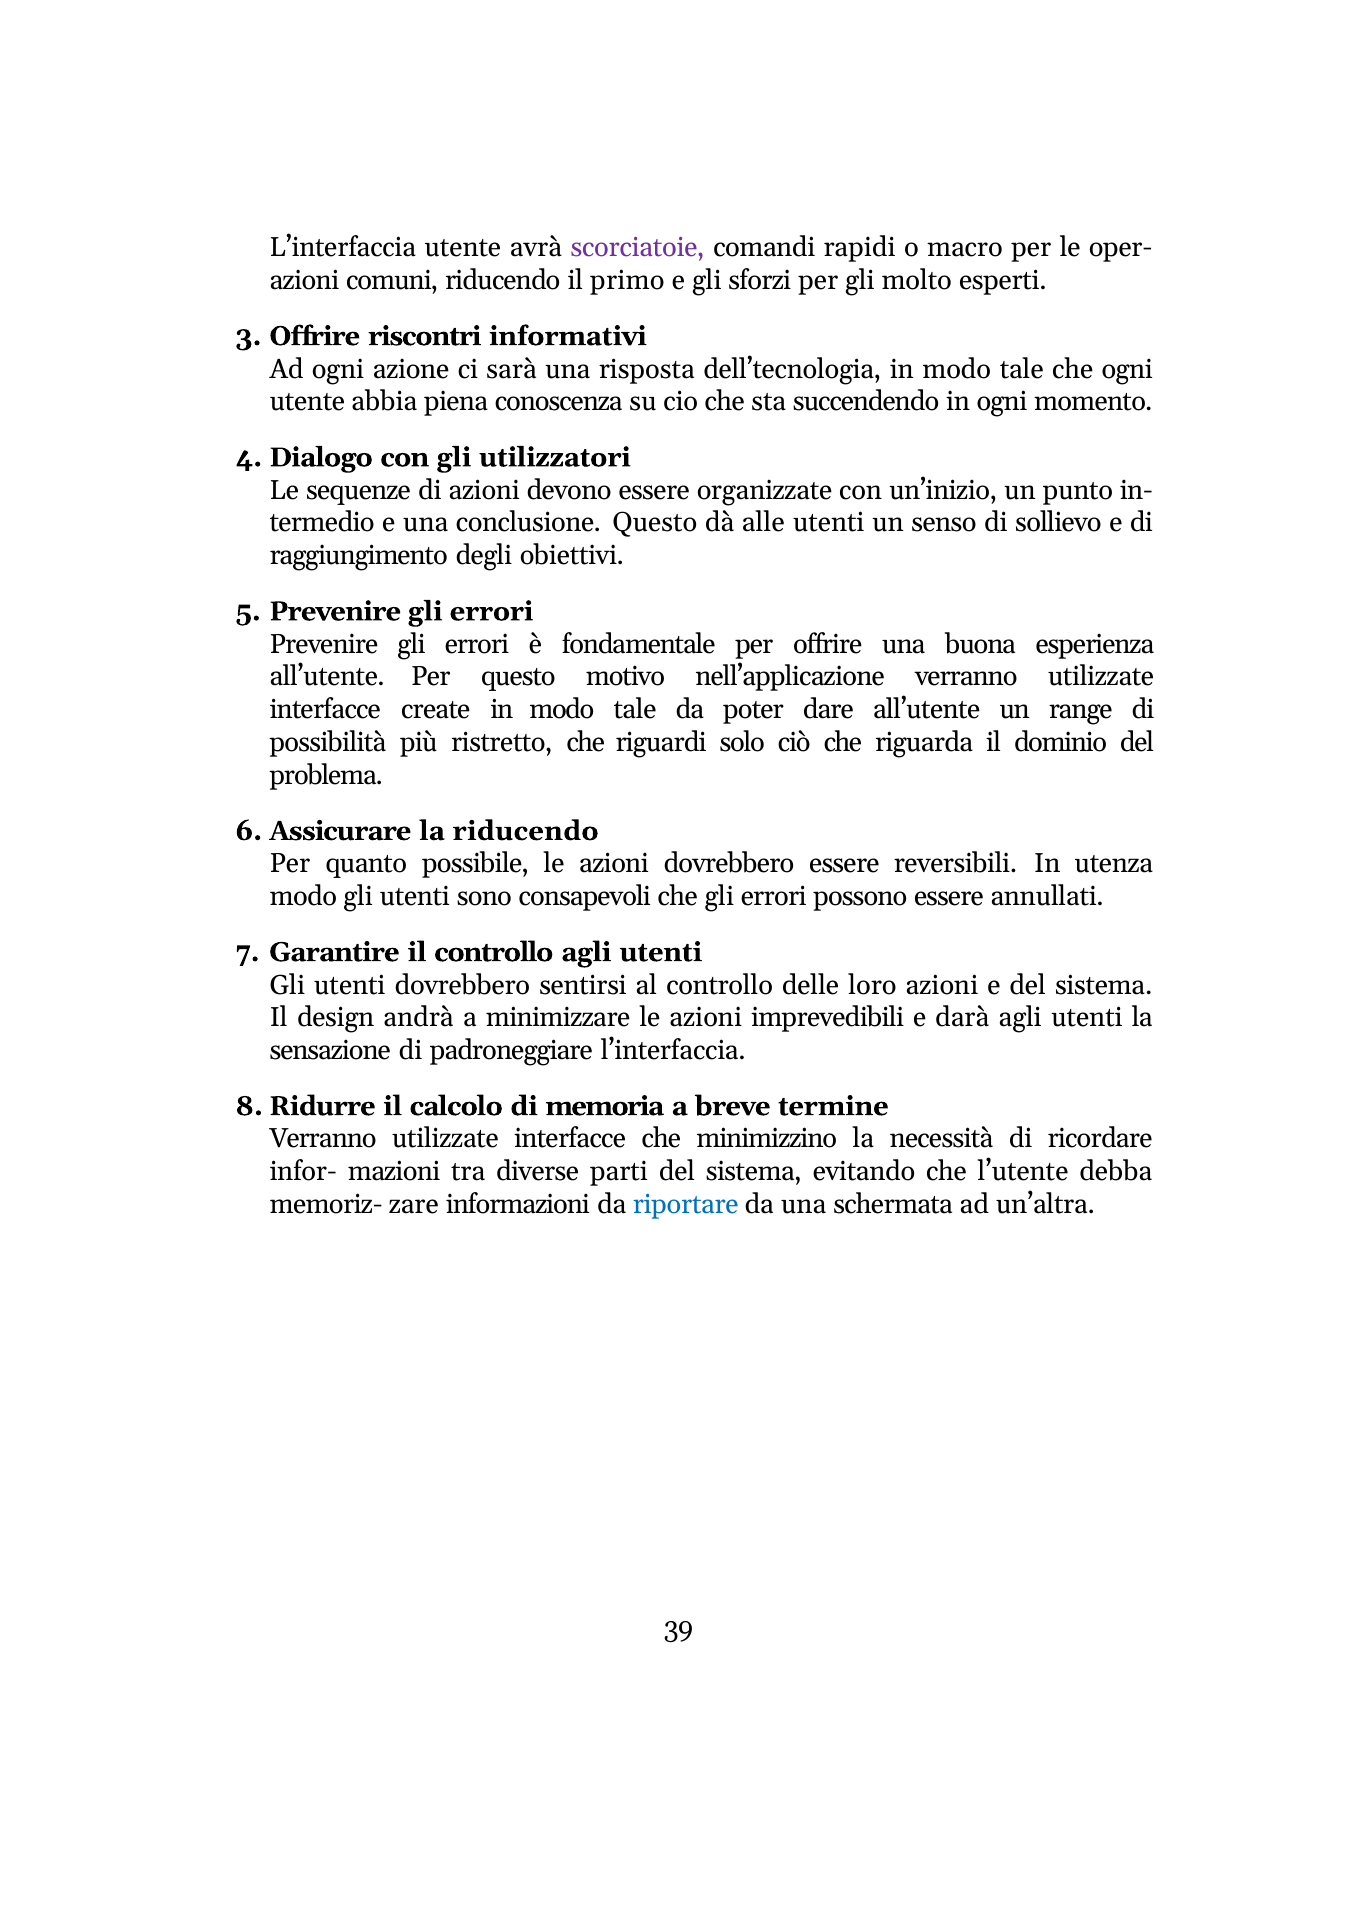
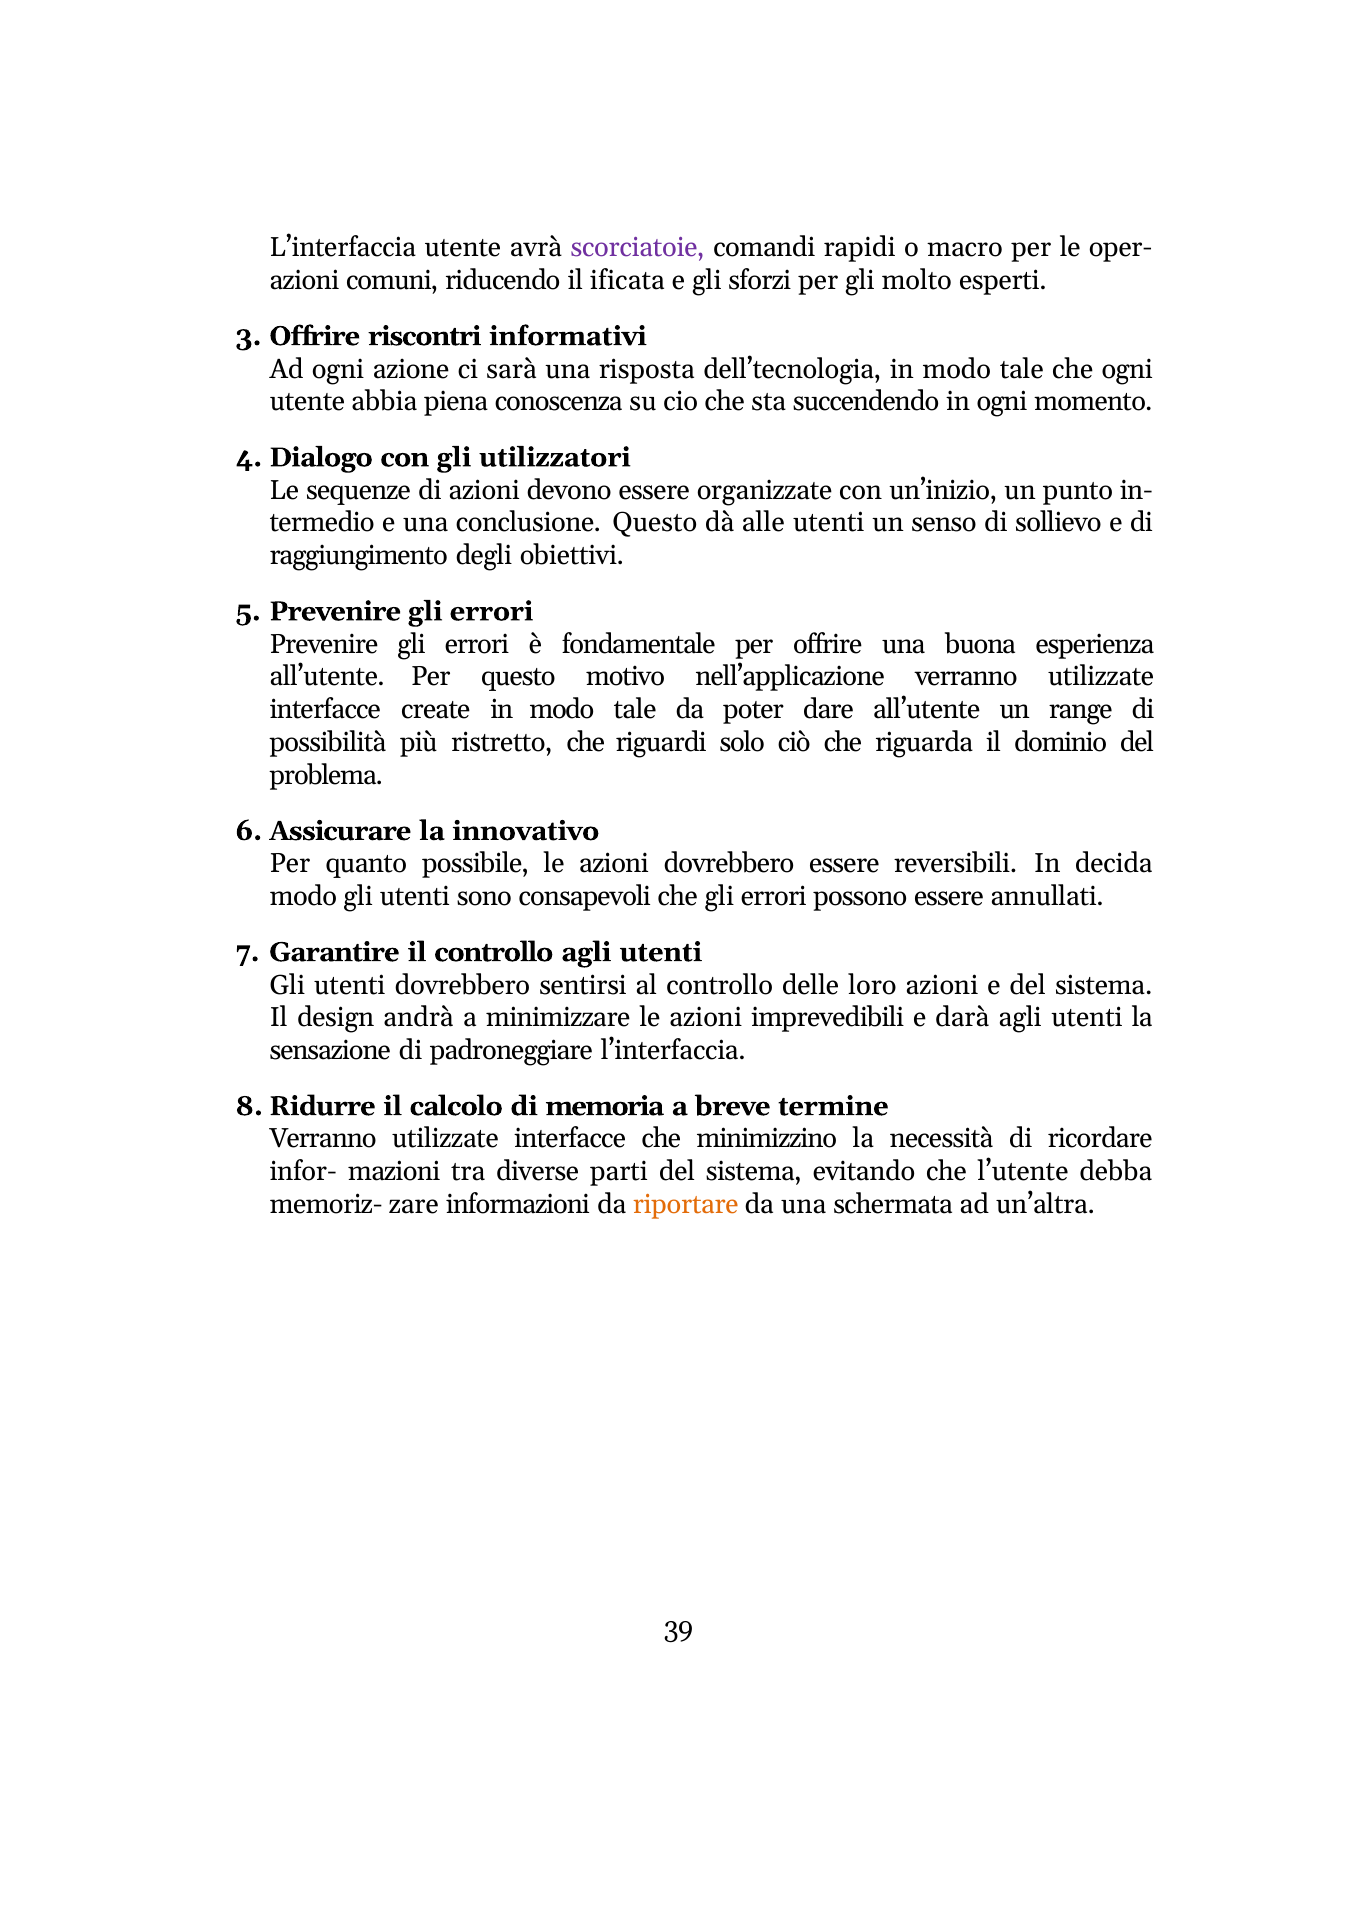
primo: primo -> ificata
la riducendo: riducendo -> innovativo
utenza: utenza -> decida
riportare colour: blue -> orange
